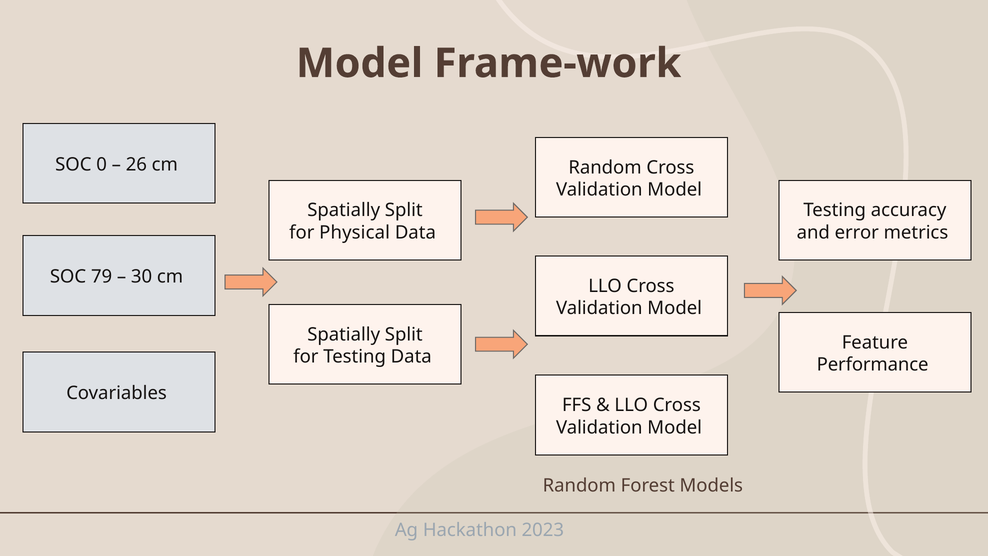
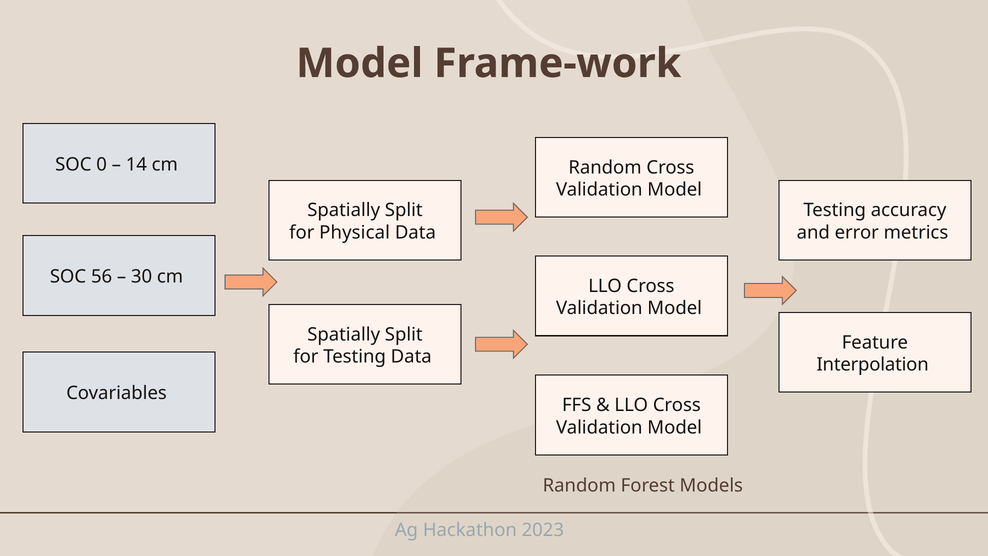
26: 26 -> 14
79: 79 -> 56
Performance: Performance -> Interpolation
